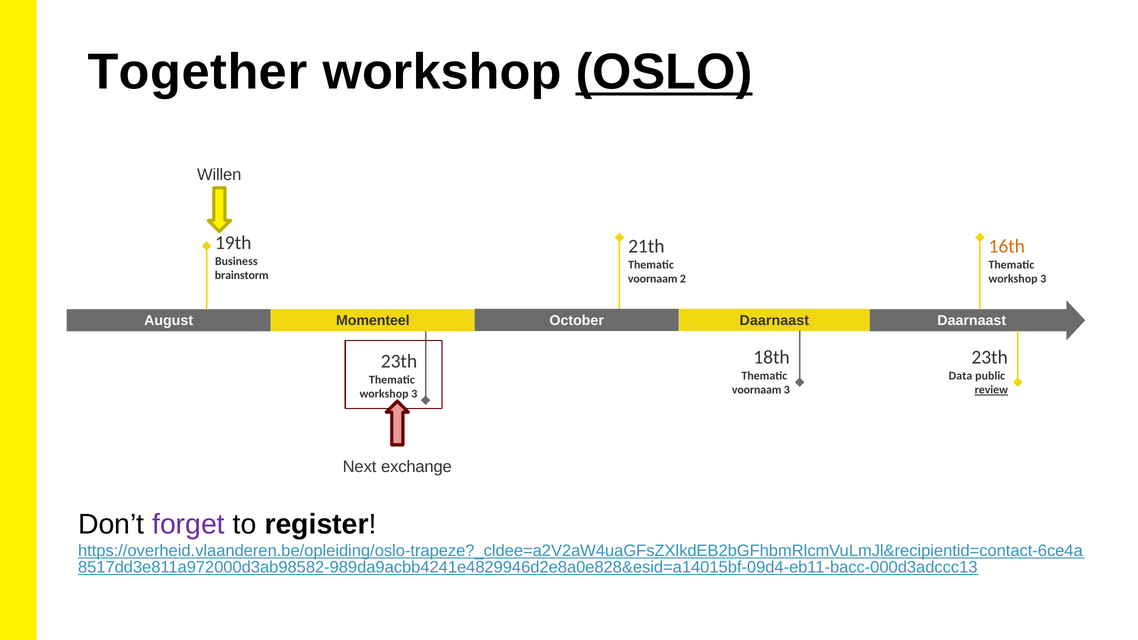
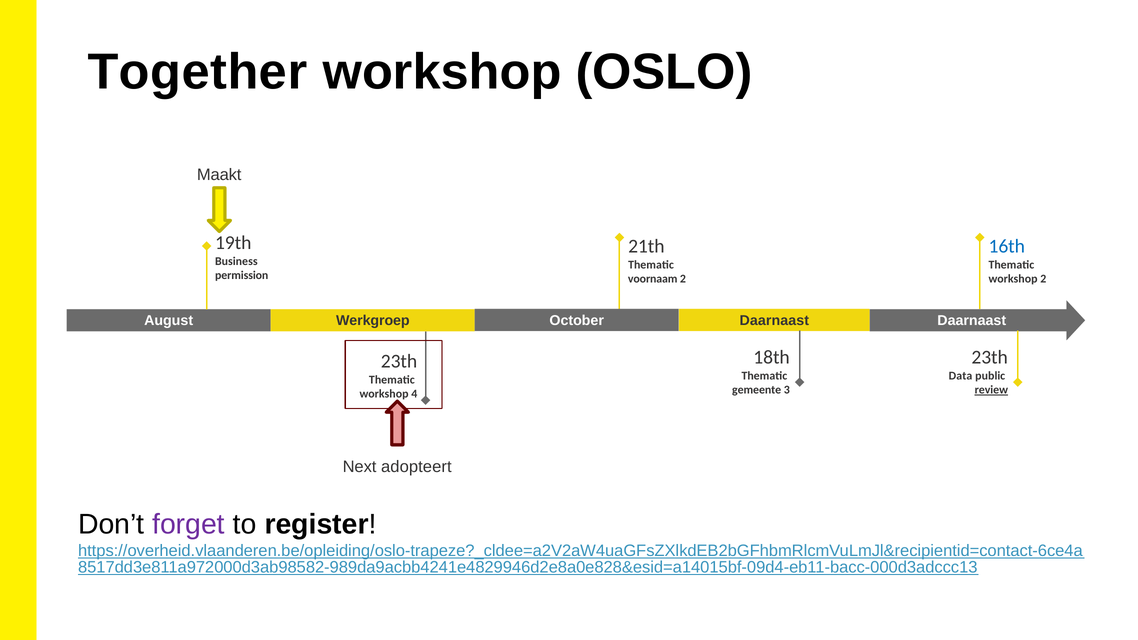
OSLO underline: present -> none
Willen: Willen -> Maakt
16th colour: orange -> blue
brainstorm: brainstorm -> permission
3 at (1043, 279): 3 -> 2
Momenteel: Momenteel -> Werkgroep
voornaam at (757, 390): voornaam -> gemeente
3 at (414, 394): 3 -> 4
exchange: exchange -> adopteert
